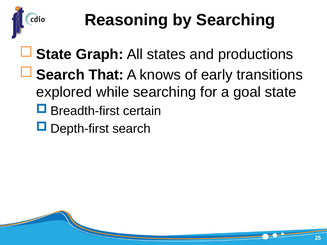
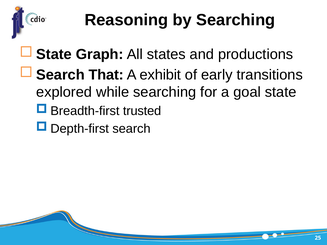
knows: knows -> exhibit
certain: certain -> trusted
